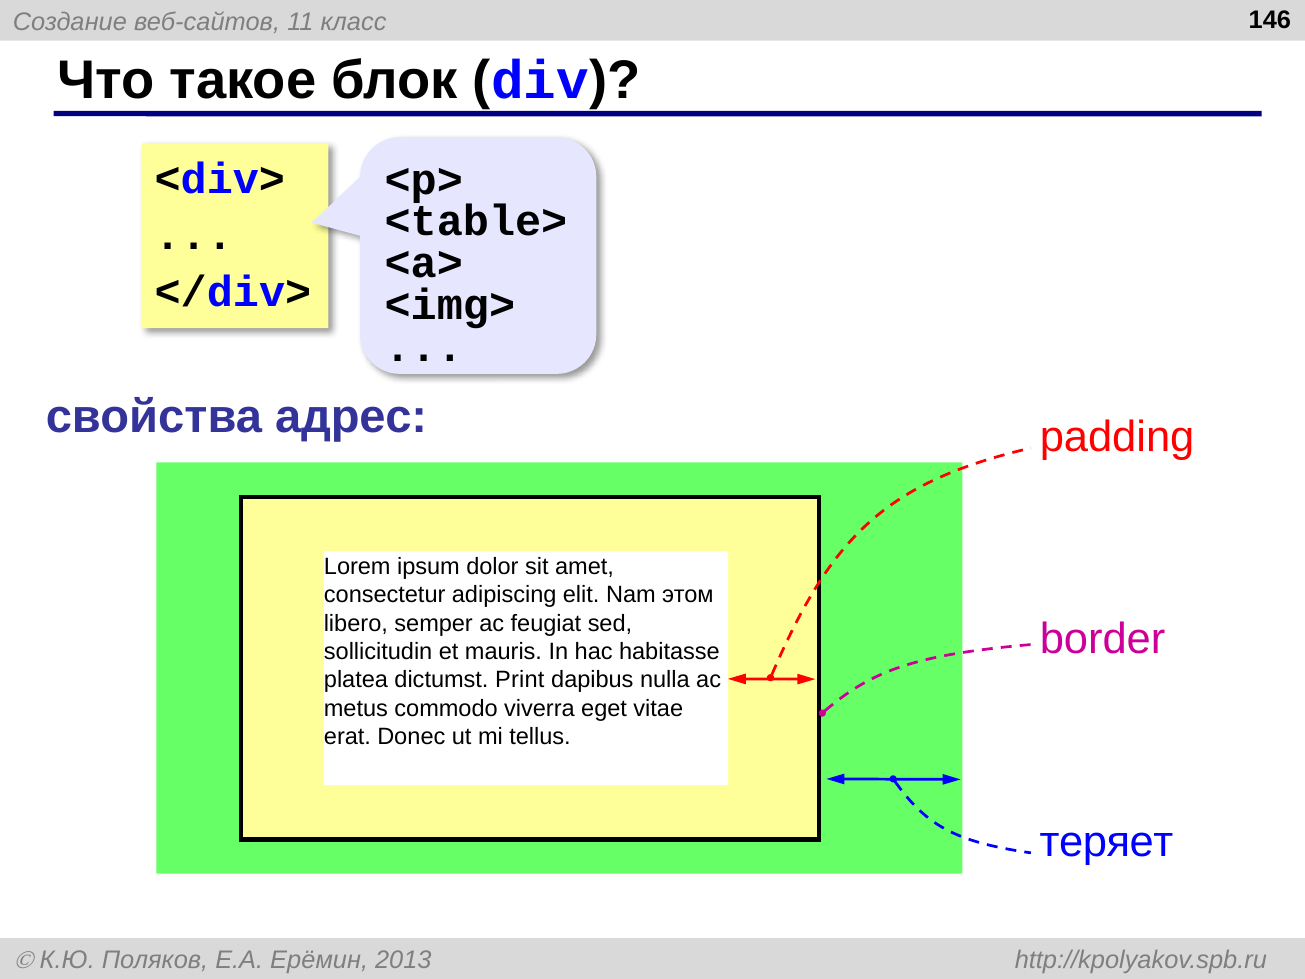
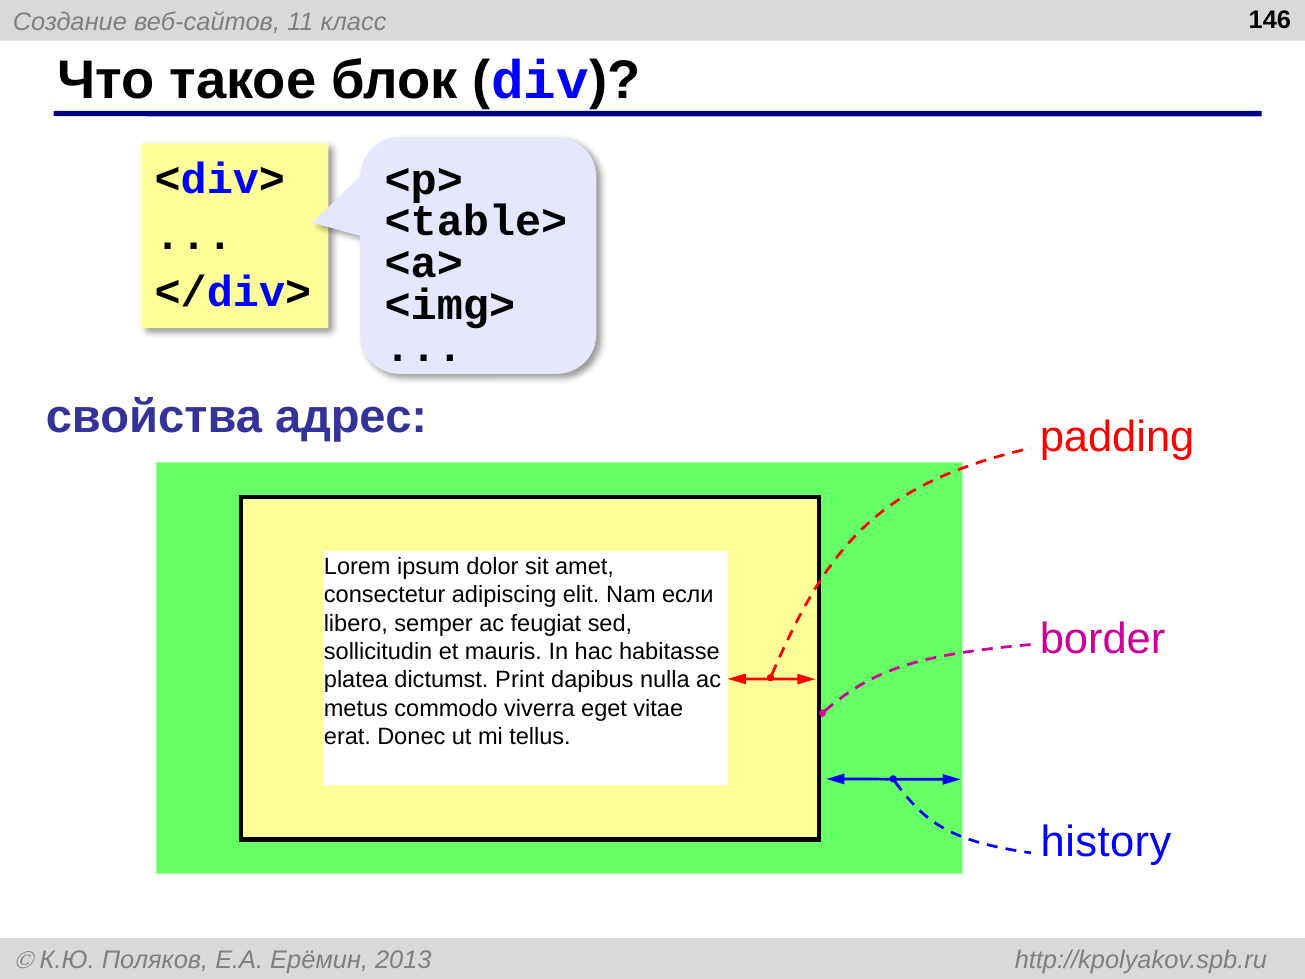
этом: этом -> если
теряет: теряет -> history
